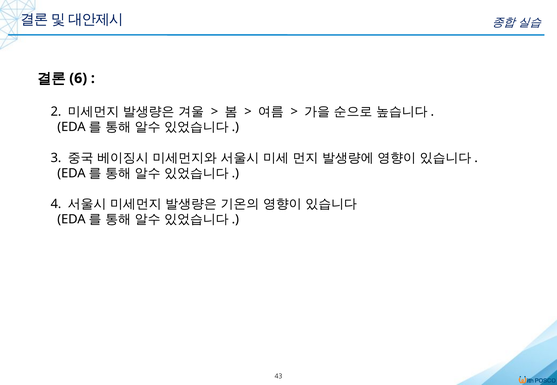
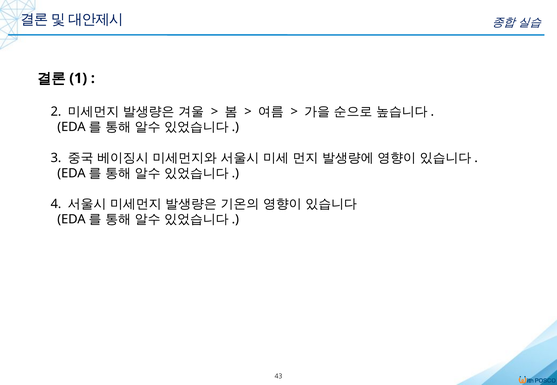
6: 6 -> 1
